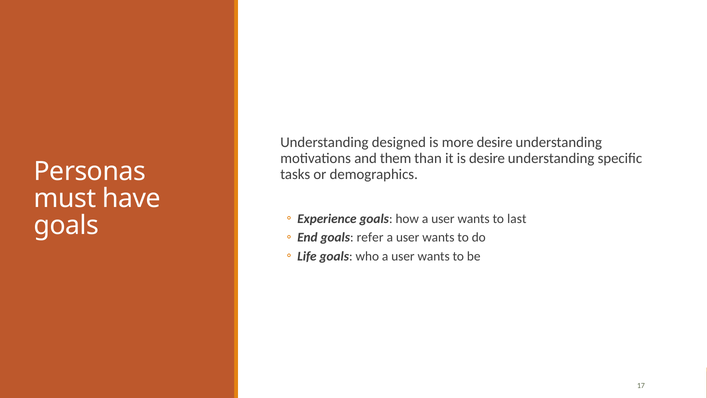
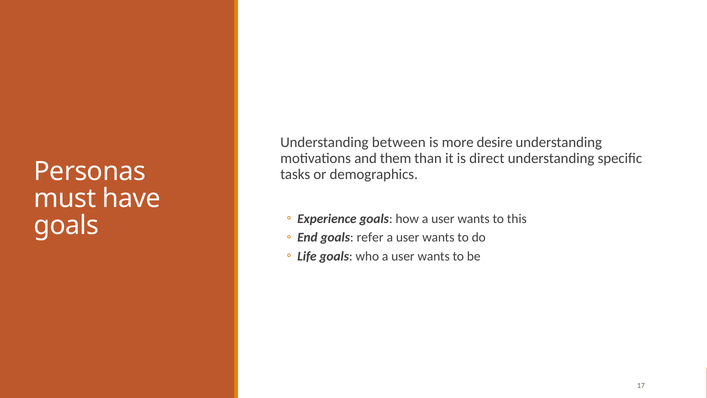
designed: designed -> between
is desire: desire -> direct
last: last -> this
